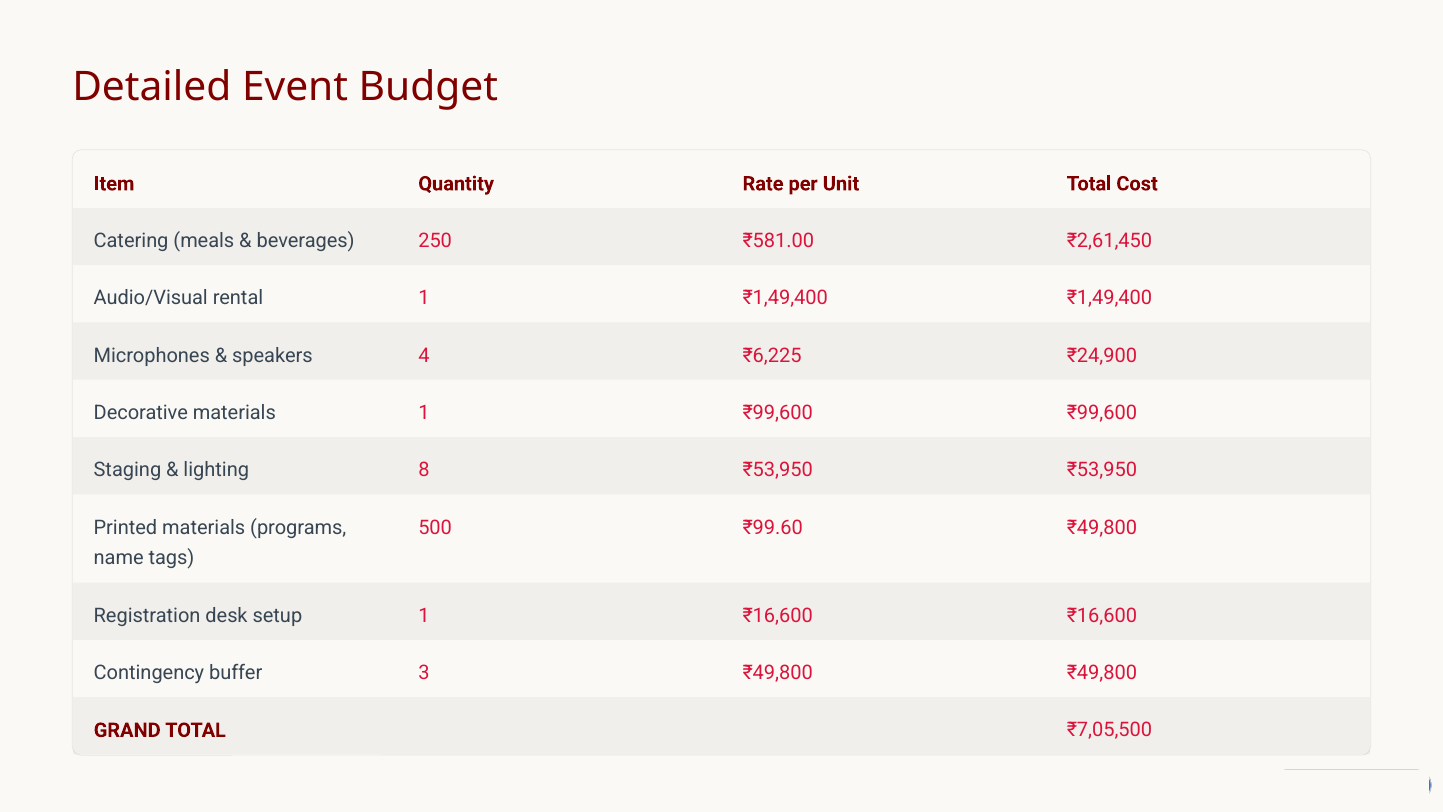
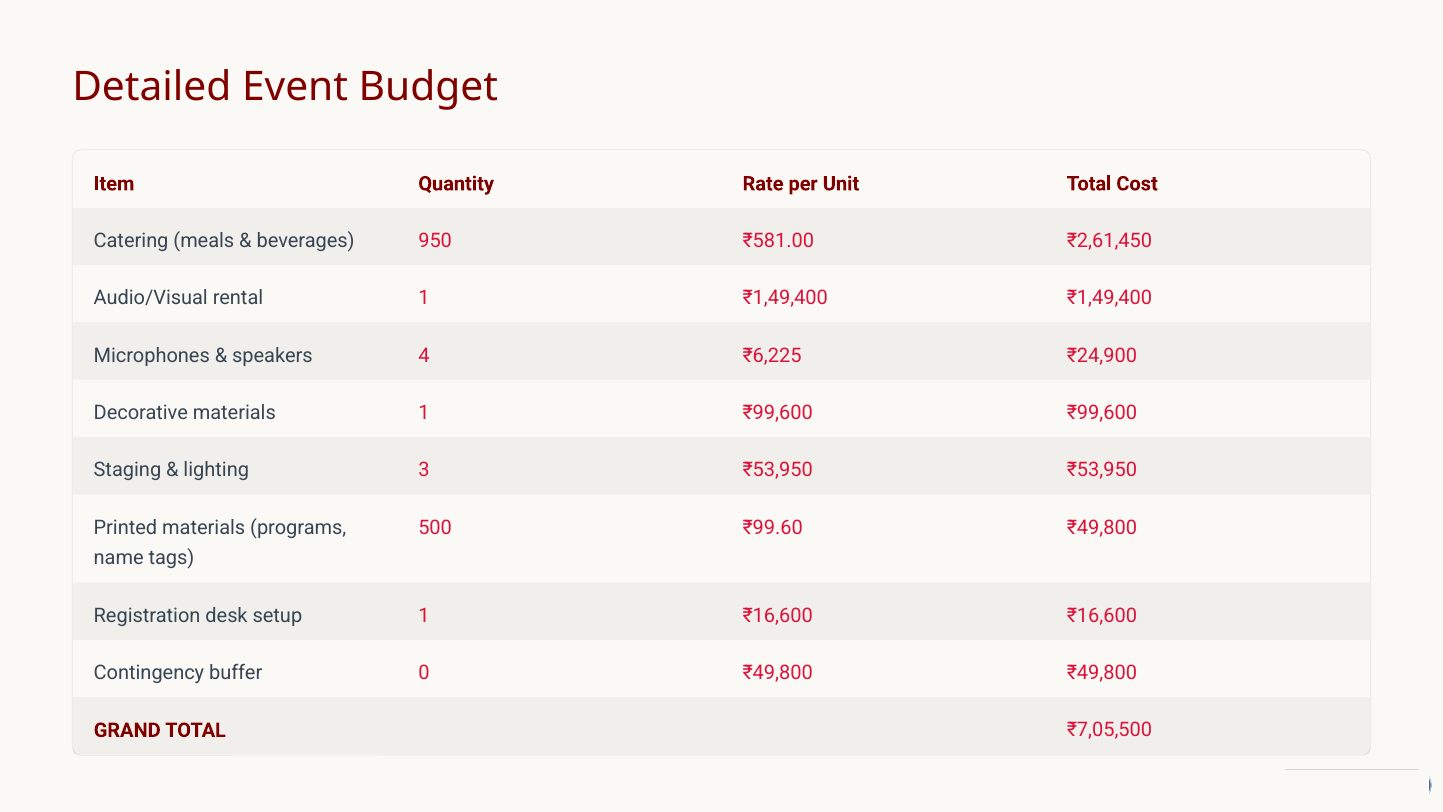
250: 250 -> 950
8: 8 -> 3
3: 3 -> 0
